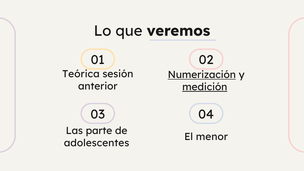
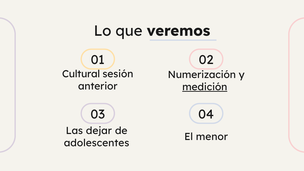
Teórica: Teórica -> Cultural
Numerización underline: present -> none
parte: parte -> dejar
